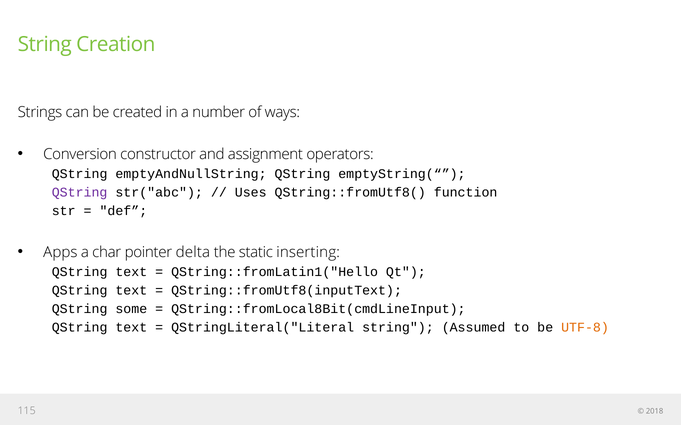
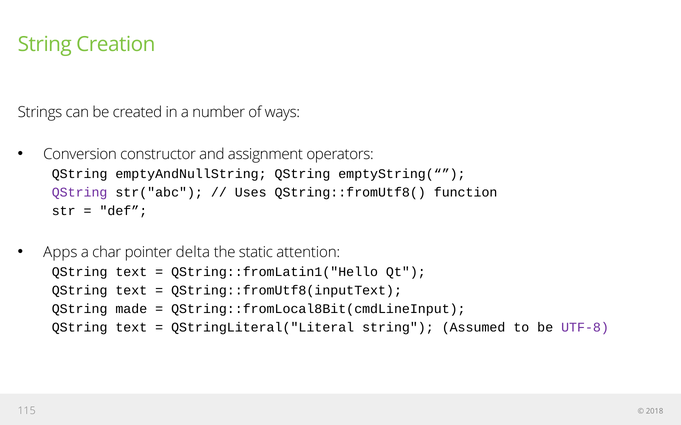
inserting: inserting -> attention
some: some -> made
UTF-8 colour: orange -> purple
